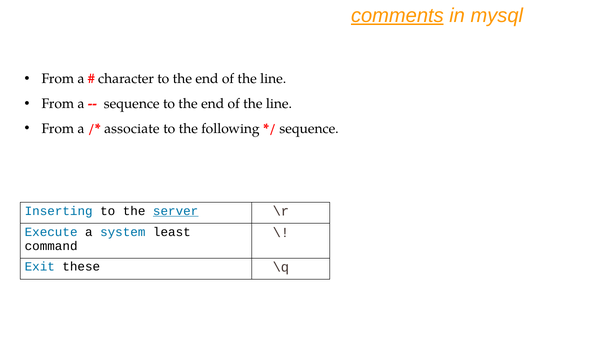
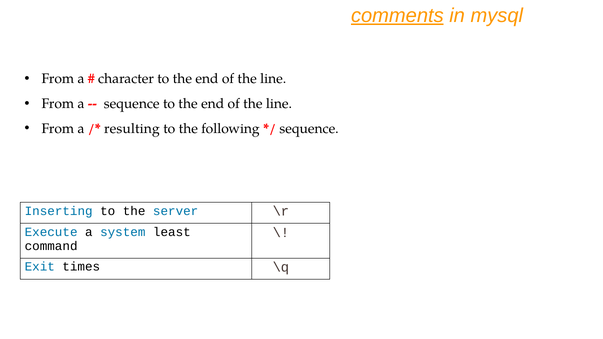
associate: associate -> resulting
server underline: present -> none
these: these -> times
